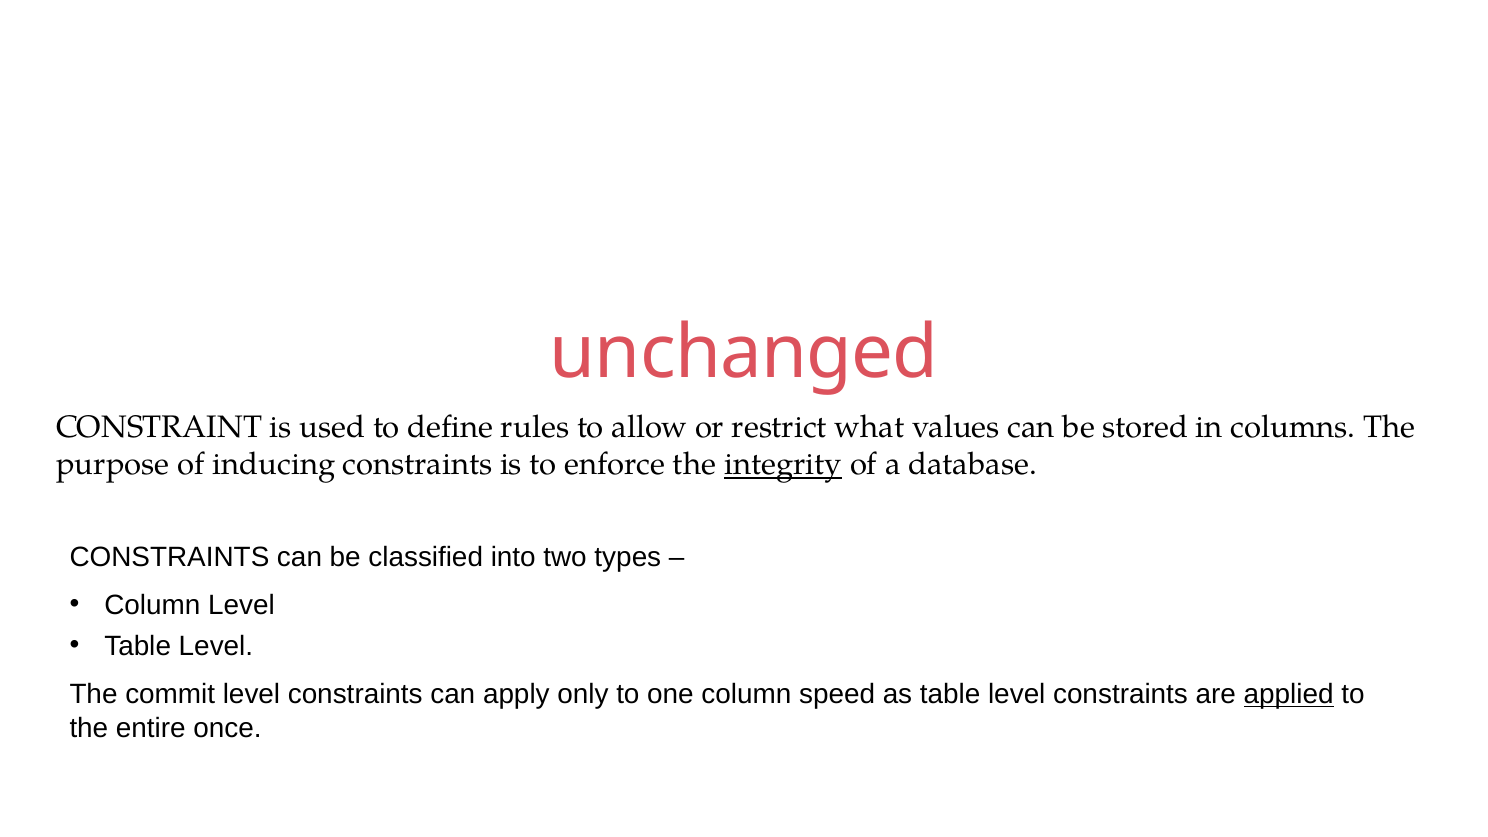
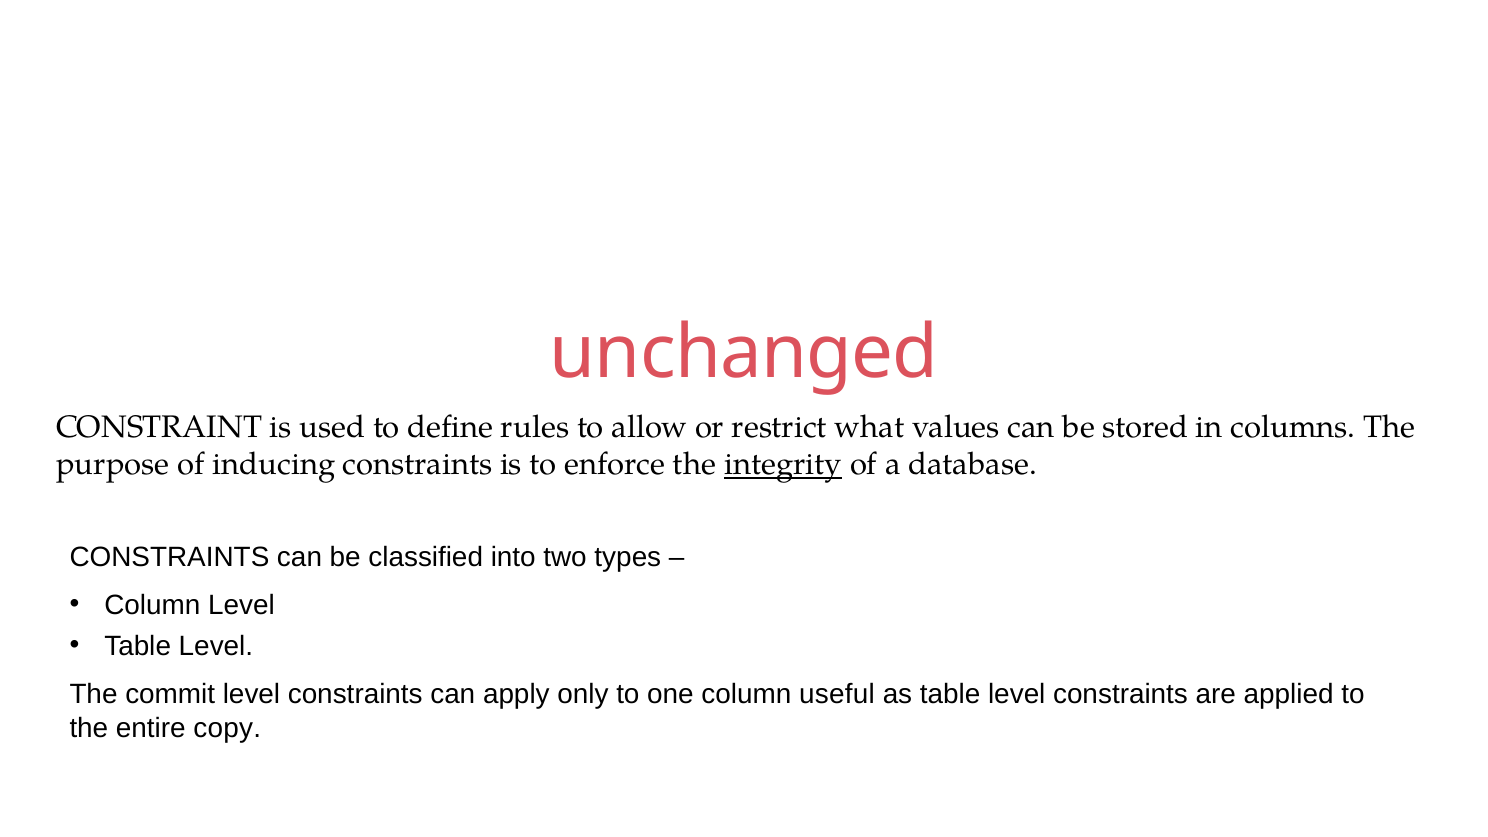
speed: speed -> useful
applied underline: present -> none
once: once -> copy
